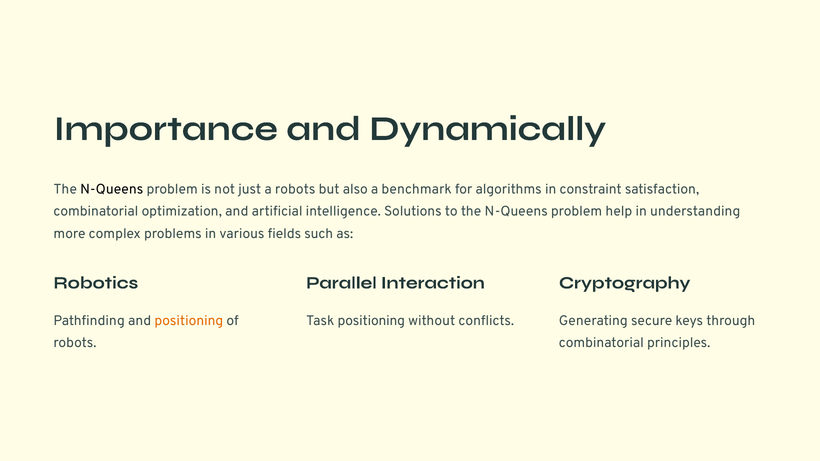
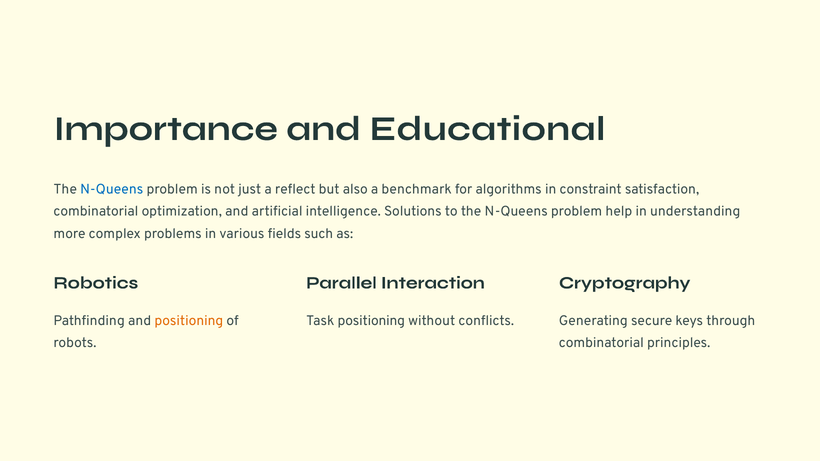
Dynamically: Dynamically -> Educational
N-Queens at (112, 189) colour: black -> blue
a robots: robots -> reflect
